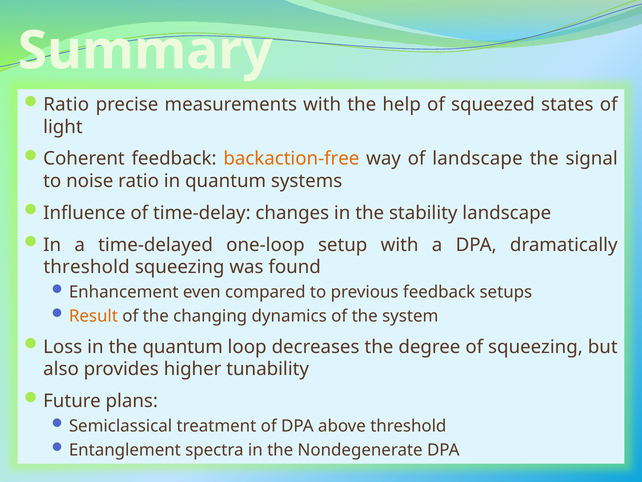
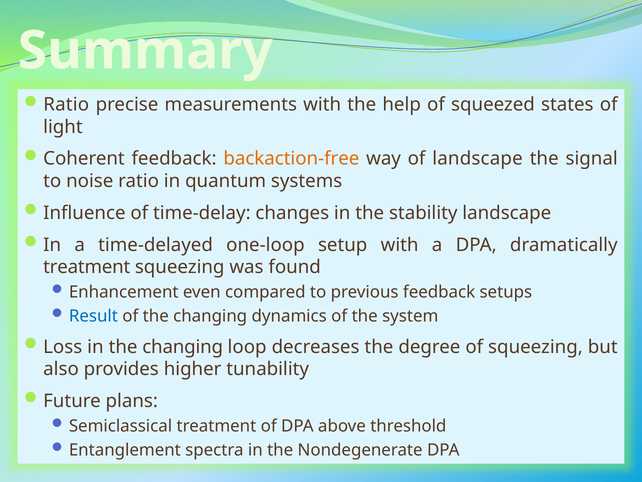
threshold at (87, 267): threshold -> treatment
Result colour: orange -> blue
in the quantum: quantum -> changing
